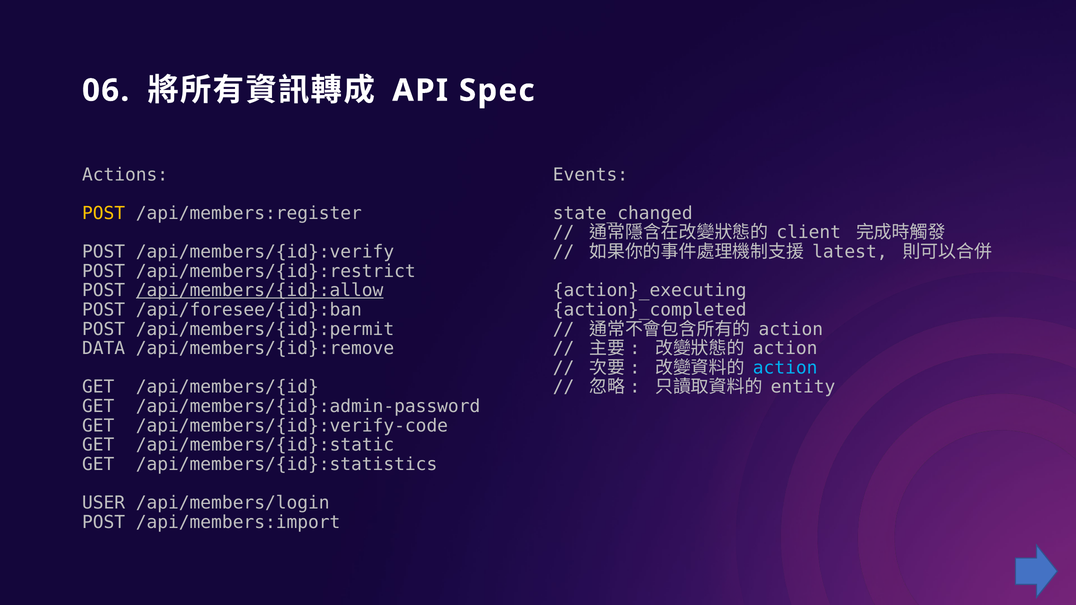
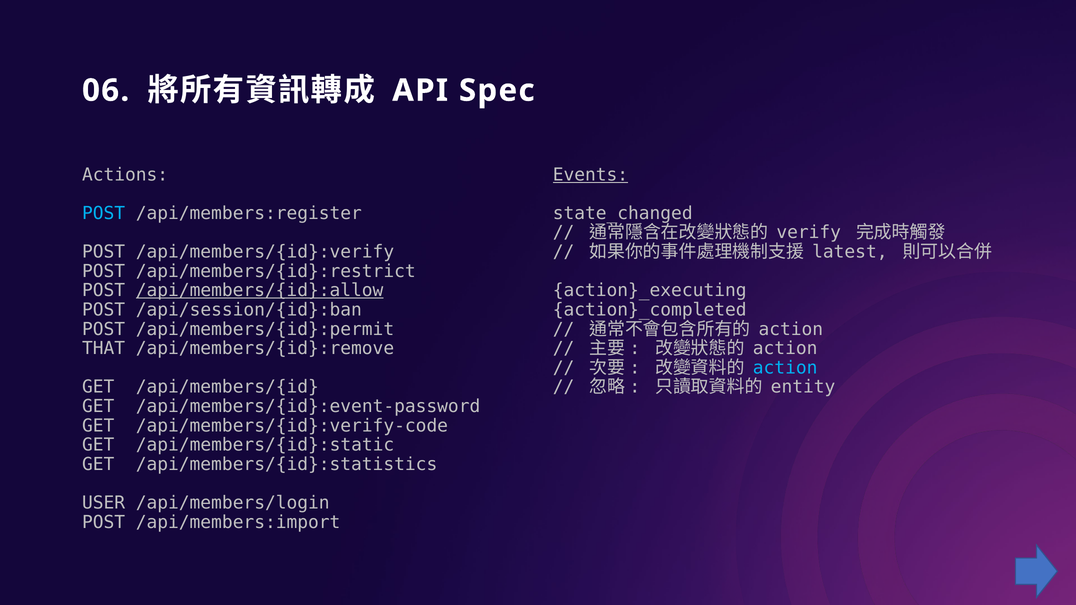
Events underline: none -> present
POST at (104, 213) colour: yellow -> light blue
client: client -> verify
/api/foresee/{id}:ban: /api/foresee/{id}:ban -> /api/session/{id}:ban
DATA: DATA -> THAT
/api/members/{id}:admin-password: /api/members/{id}:admin-password -> /api/members/{id}:event-password
